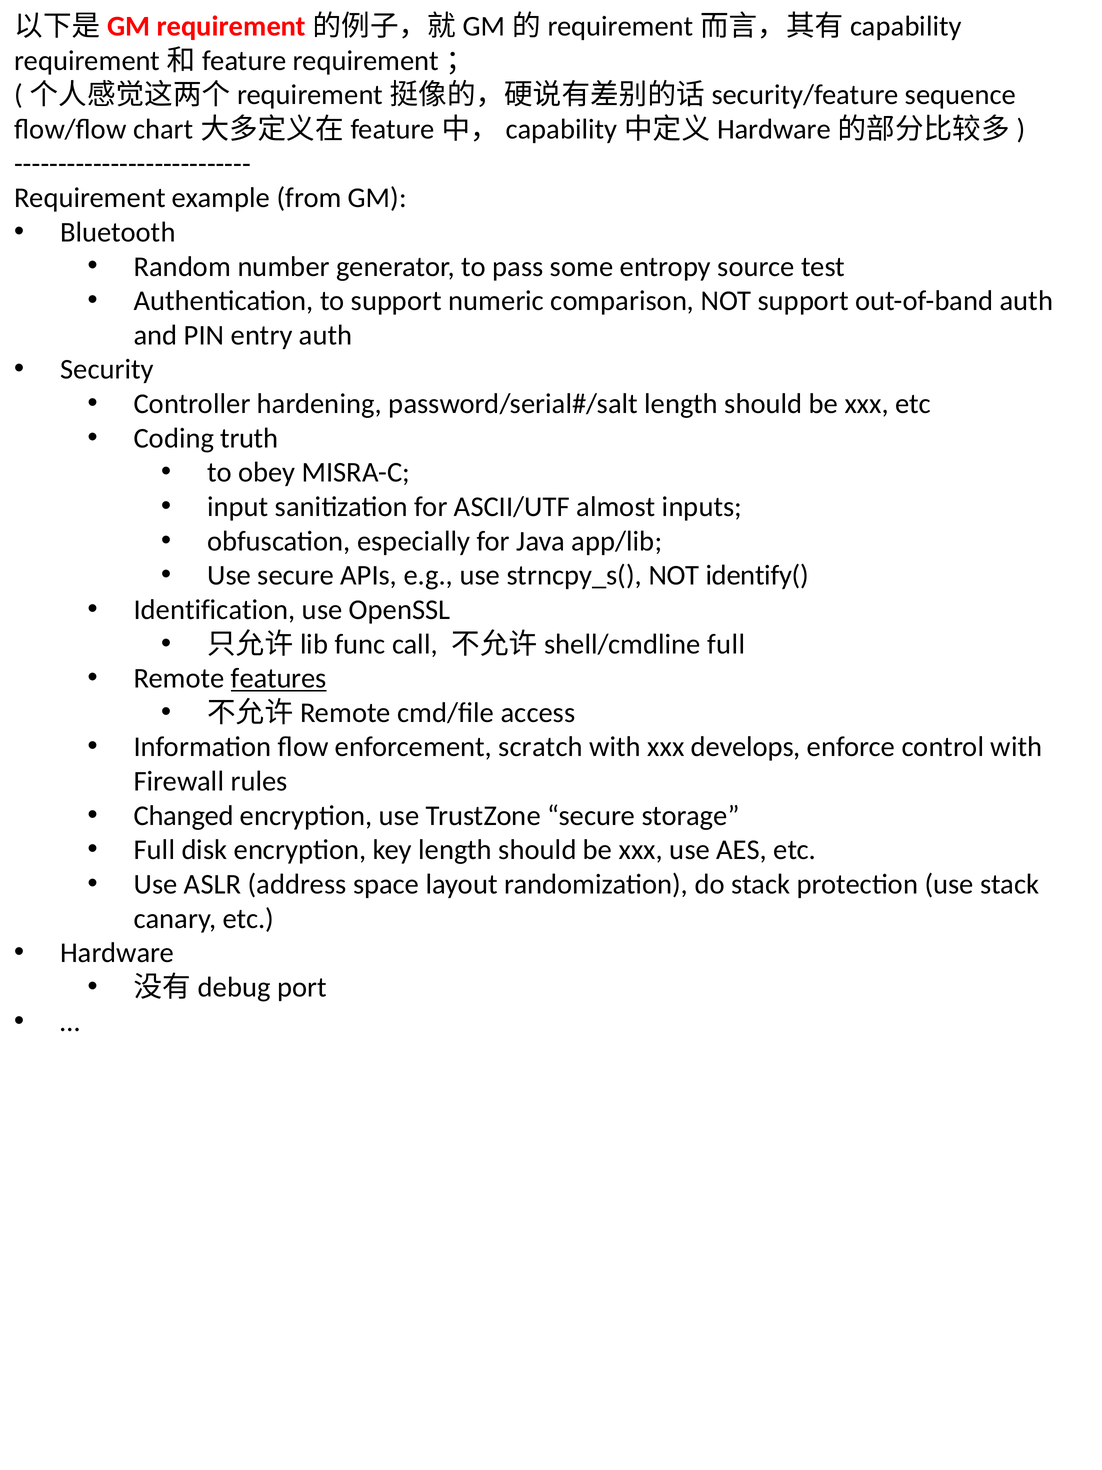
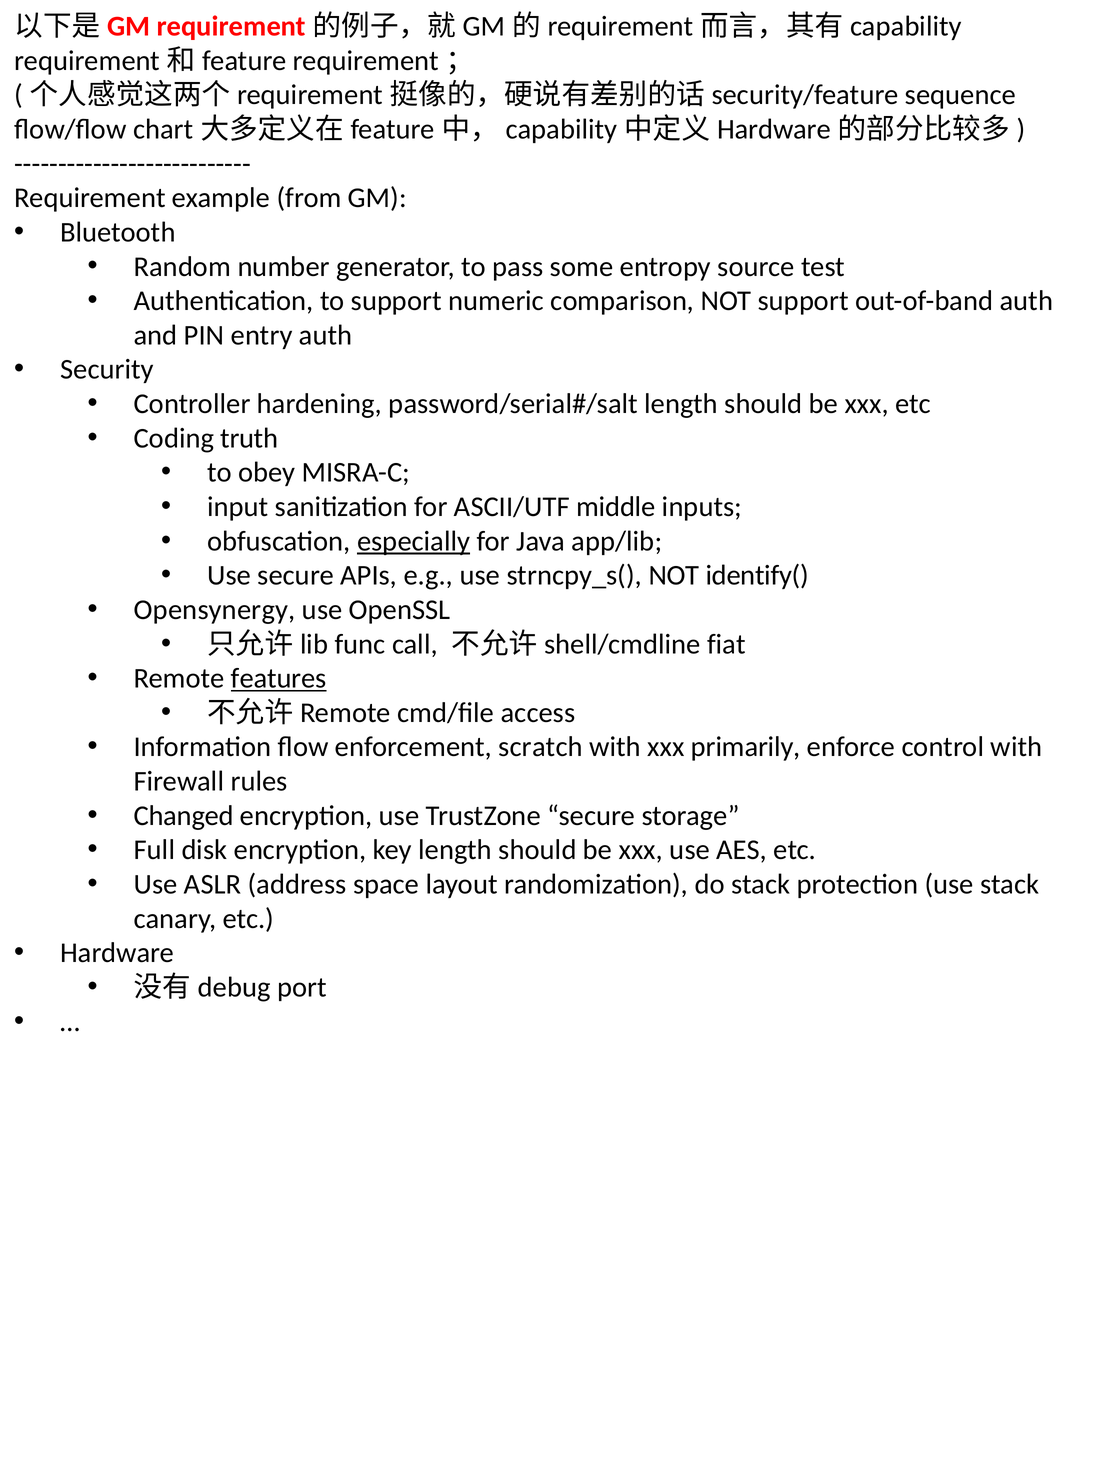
almost: almost -> middle
especially underline: none -> present
Identification: Identification -> Opensynergy
full at (726, 644): full -> fiat
develops: develops -> primarily
